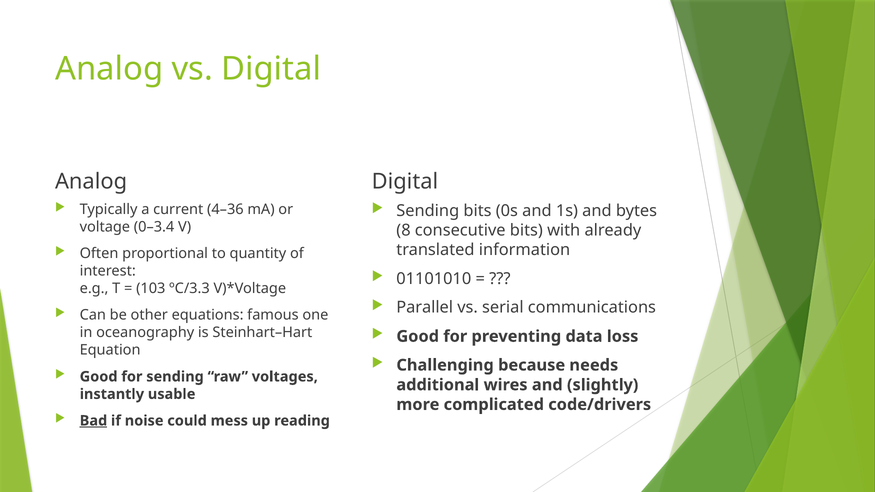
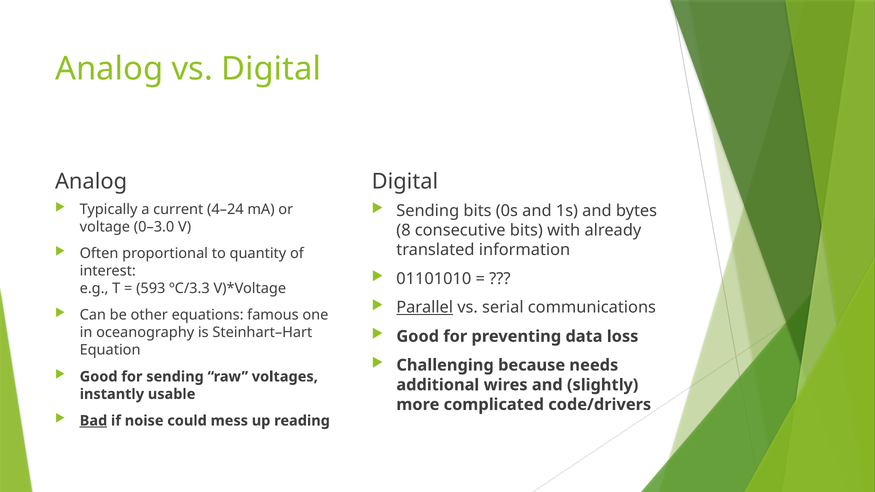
4–36: 4–36 -> 4–24
0–3.4: 0–3.4 -> 0–3.0
103: 103 -> 593
Parallel underline: none -> present
